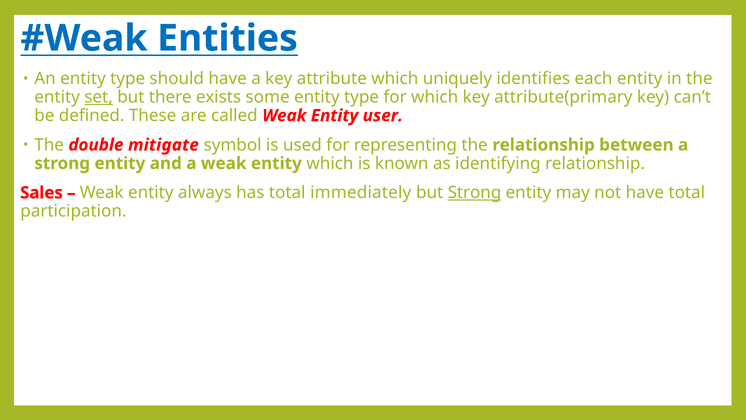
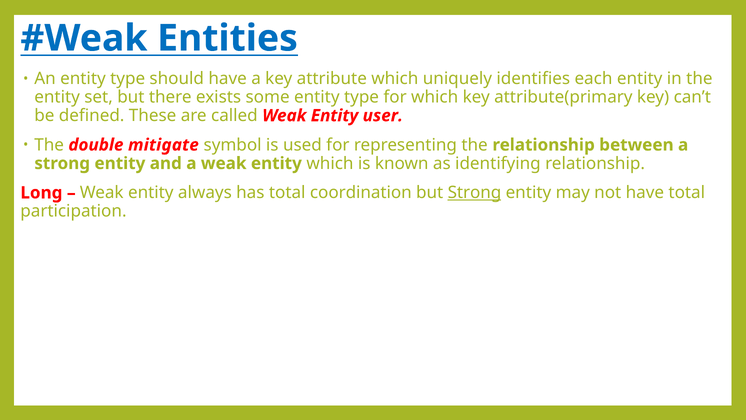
set underline: present -> none
Sales: Sales -> Long
immediately: immediately -> coordination
